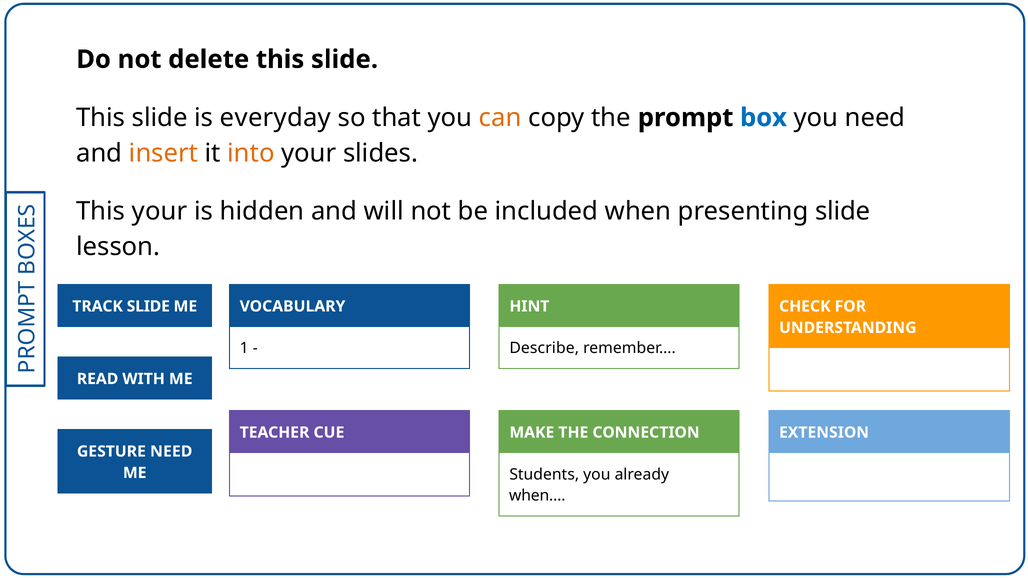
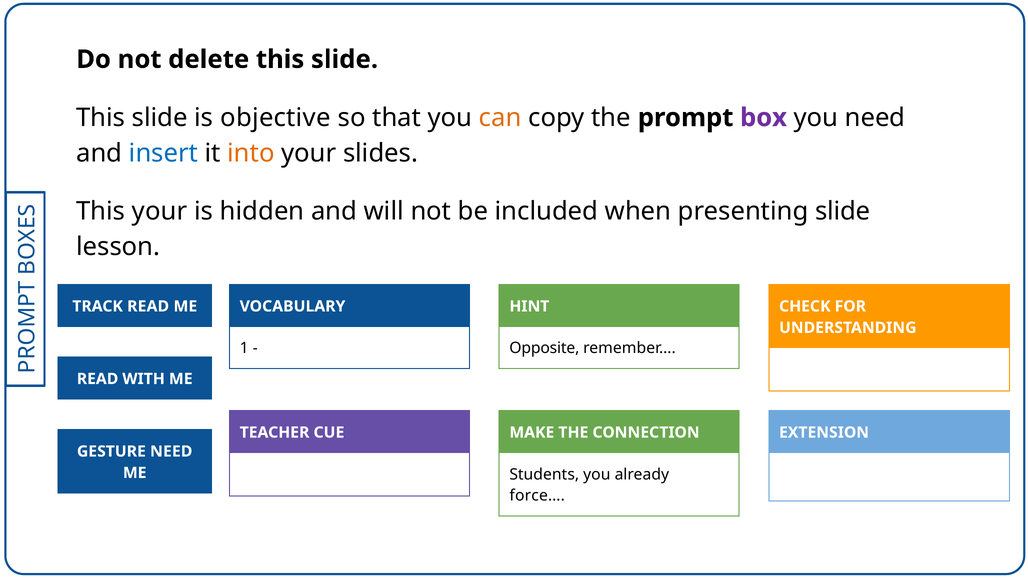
everyday: everyday -> objective
box colour: blue -> purple
insert colour: orange -> blue
TRACK SLIDE: SLIDE -> READ
Describe: Describe -> Opposite
when…: when… -> force…
